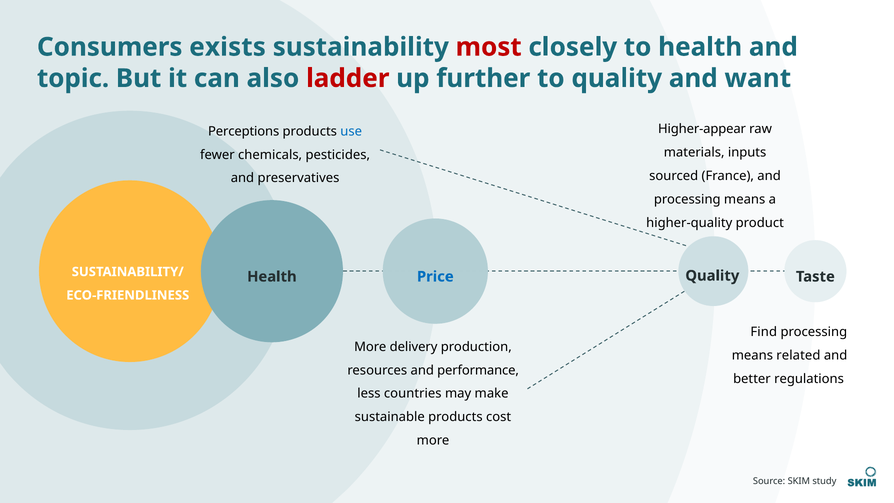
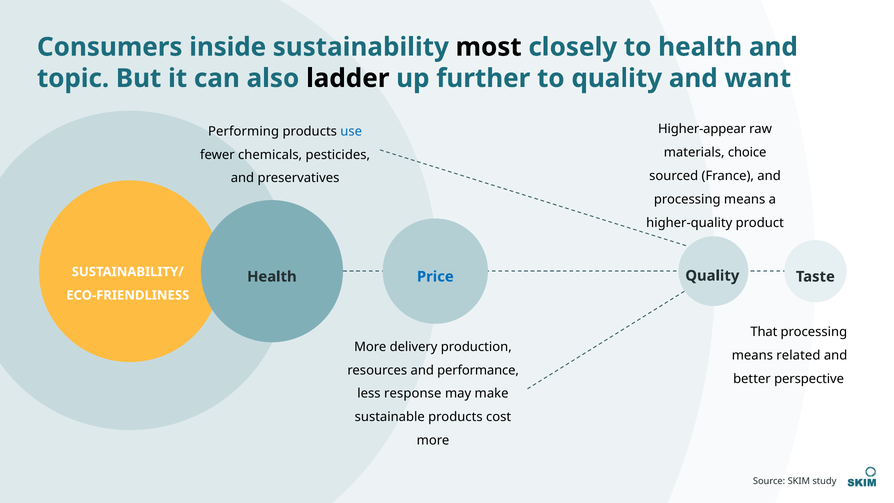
exists: exists -> inside
most colour: red -> black
ladder colour: red -> black
Perceptions: Perceptions -> Performing
inputs: inputs -> choice
Find: Find -> That
regulations: regulations -> perspective
countries: countries -> response
